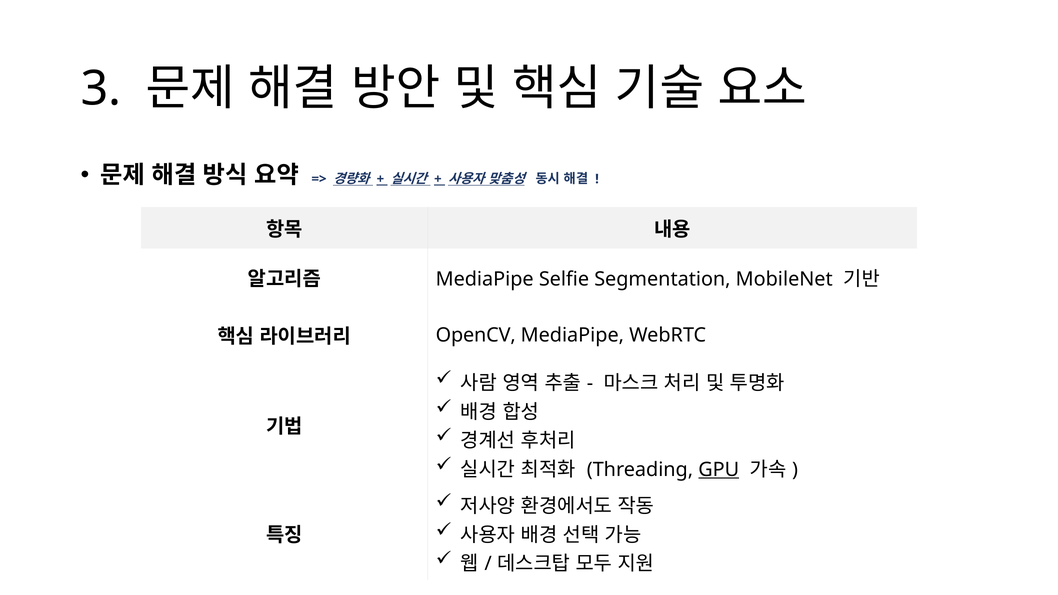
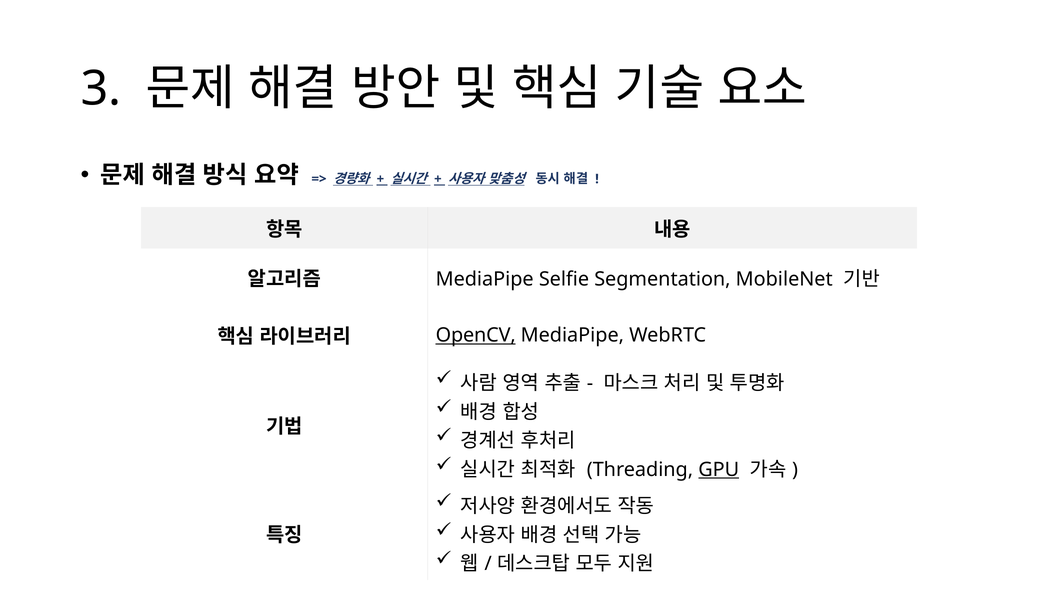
OpenCV underline: none -> present
